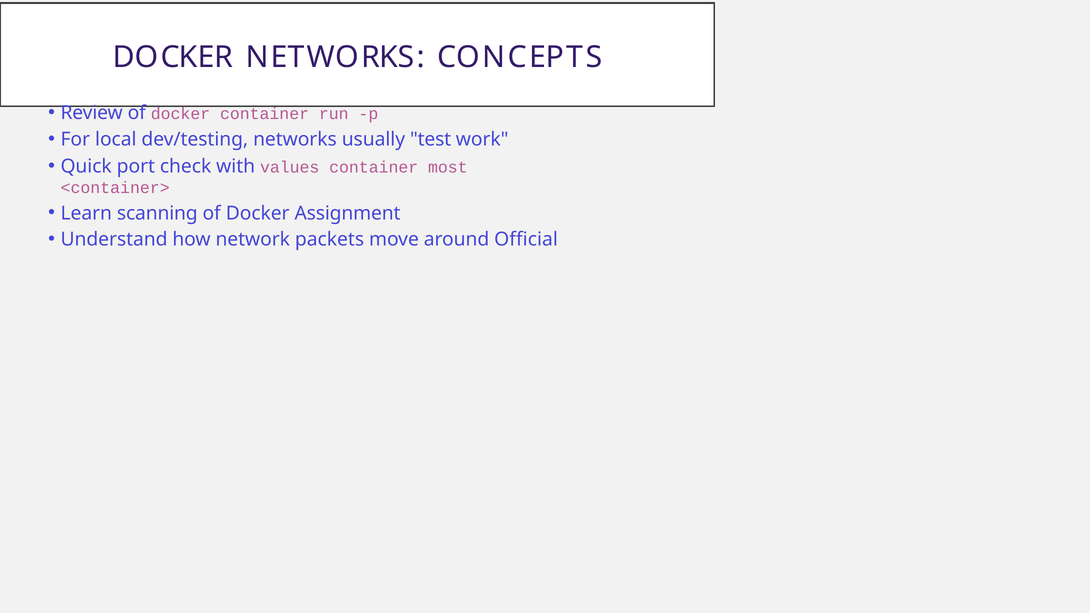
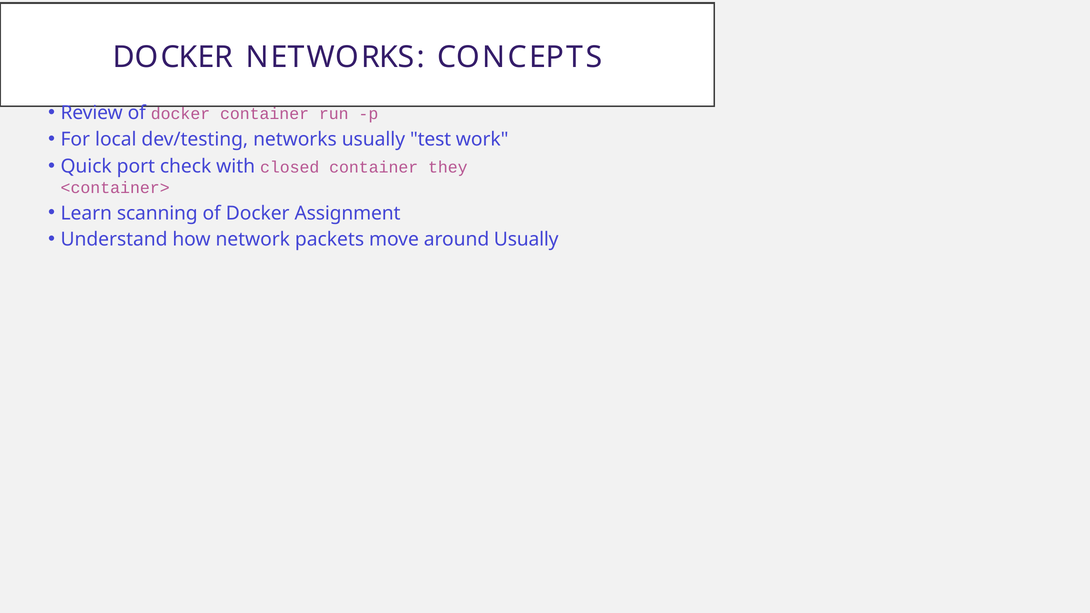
values: values -> closed
most: most -> they
around Official: Official -> Usually
